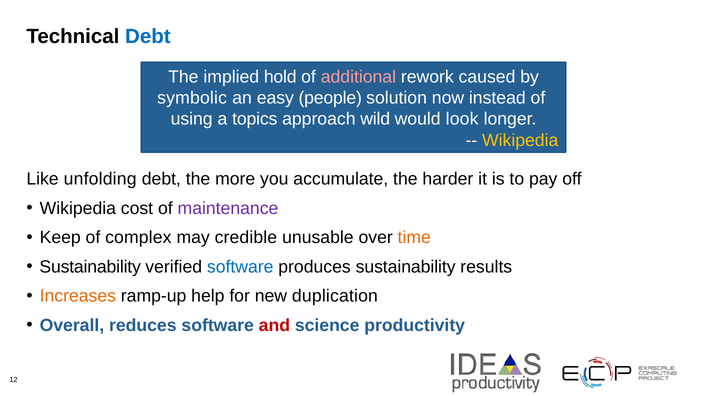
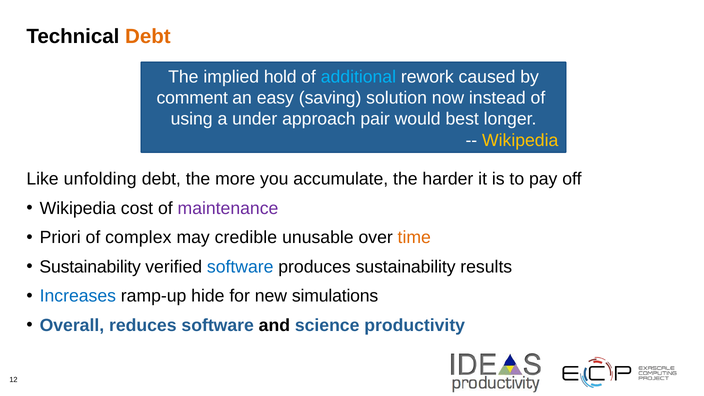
Debt at (148, 36) colour: blue -> orange
additional colour: pink -> light blue
symbolic: symbolic -> comment
people: people -> saving
topics: topics -> under
wild: wild -> pair
look: look -> best
Keep: Keep -> Priori
Increases colour: orange -> blue
help: help -> hide
duplication: duplication -> simulations
and colour: red -> black
